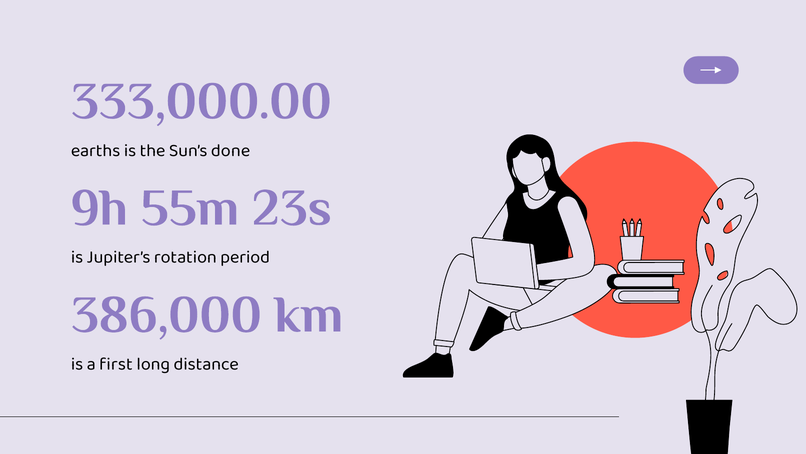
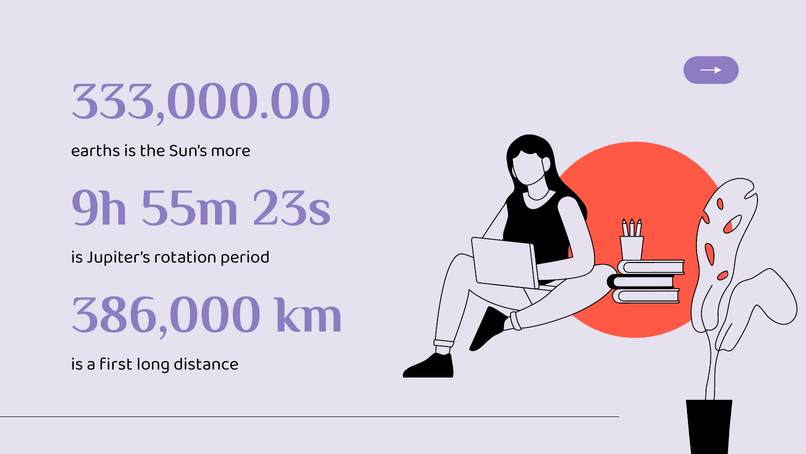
done: done -> more
